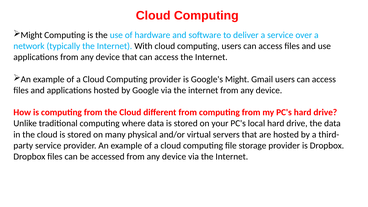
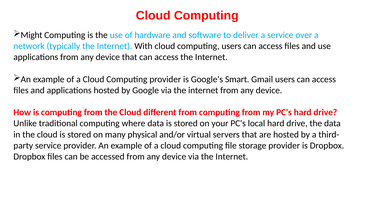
Google's Might: Might -> Smart
